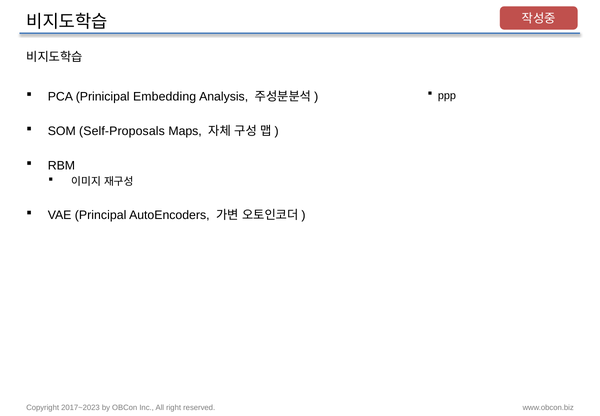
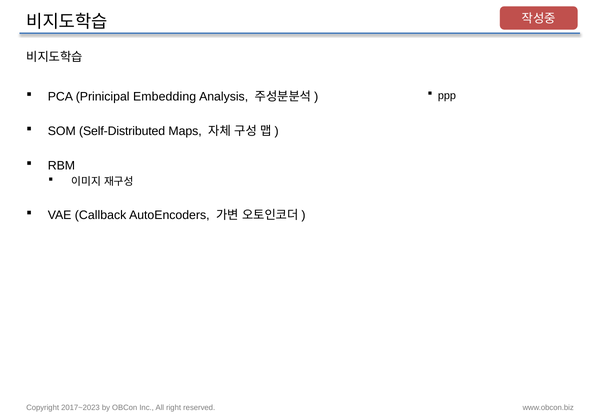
Self-Proposals: Self-Proposals -> Self-Distributed
Principal: Principal -> Callback
